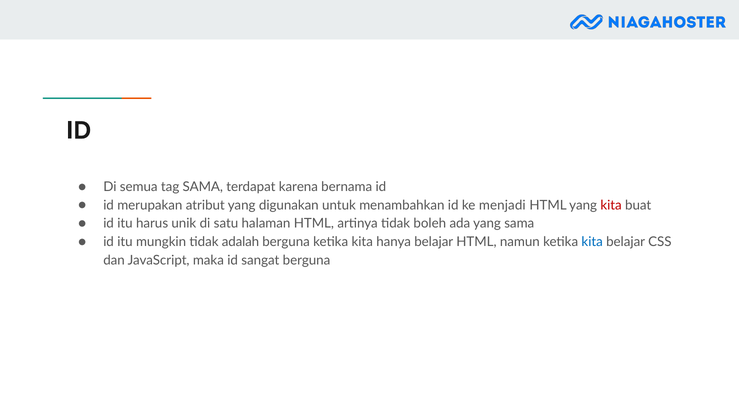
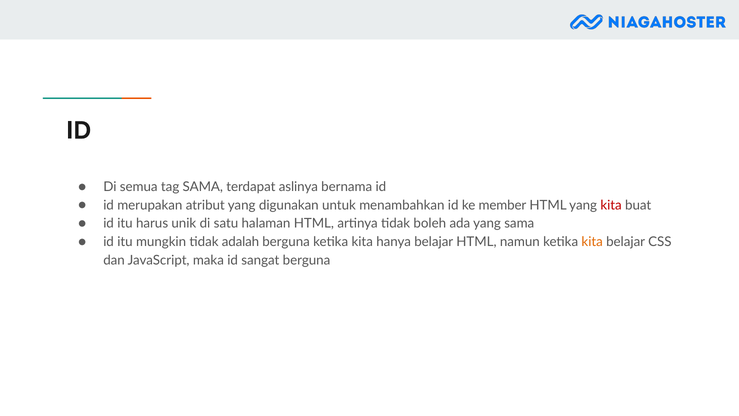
karena: karena -> aslinya
menjadi: menjadi -> member
kita at (592, 242) colour: blue -> orange
